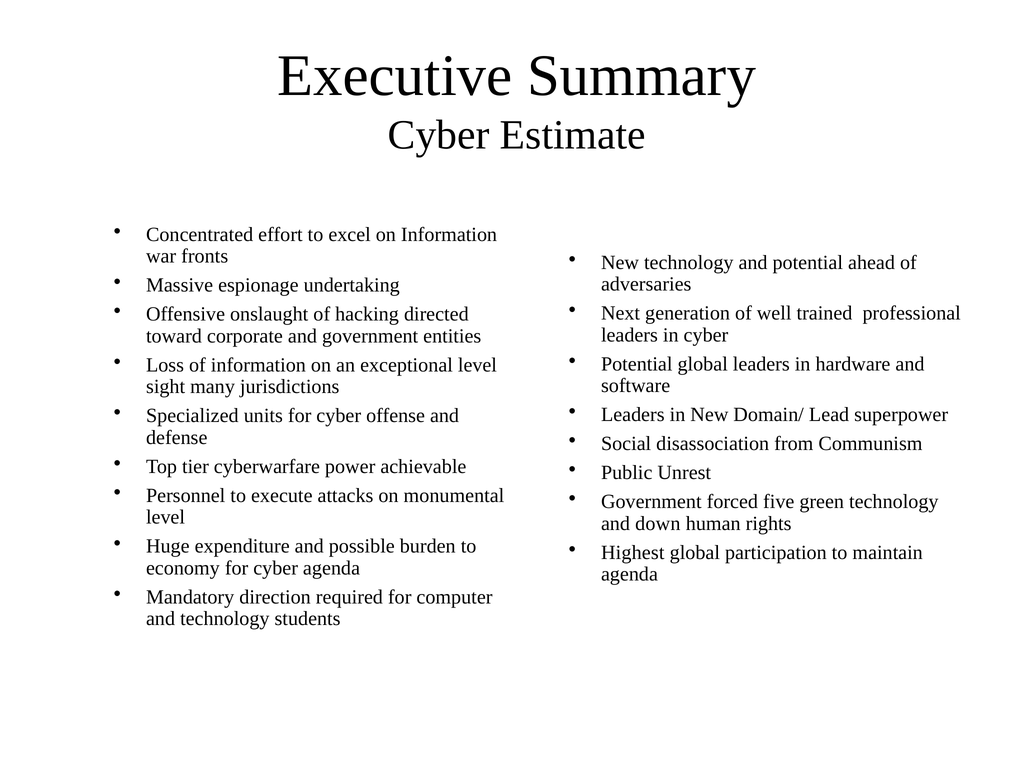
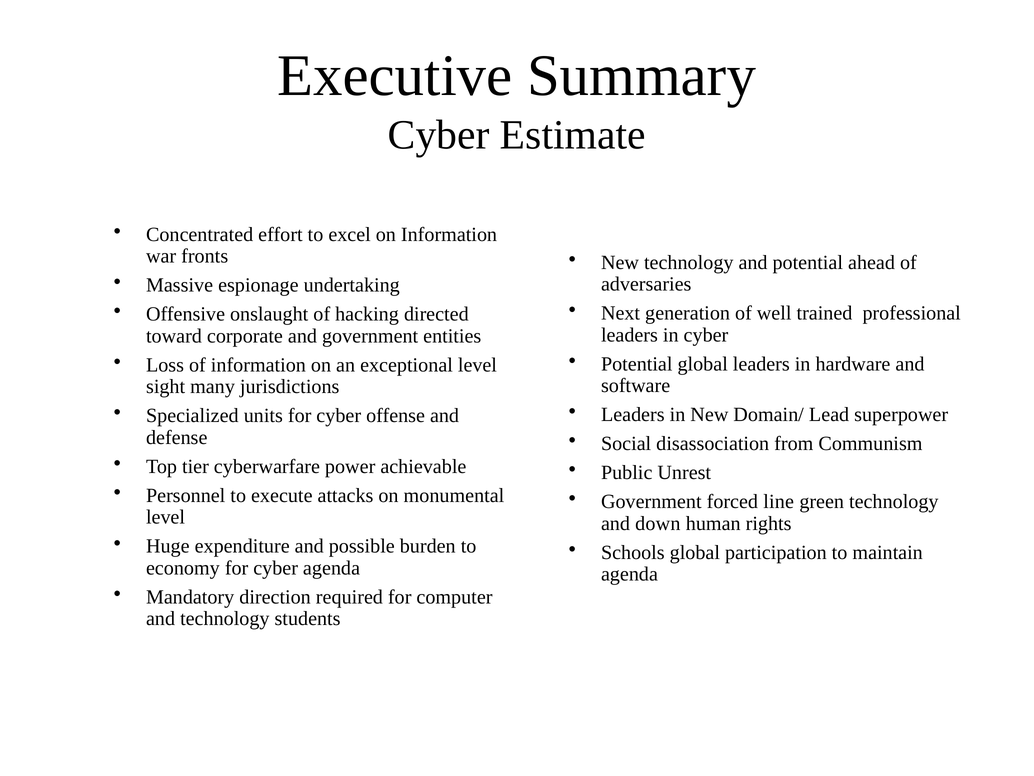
five: five -> line
Highest: Highest -> Schools
